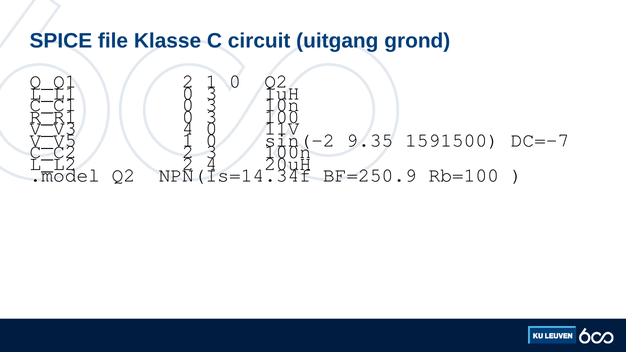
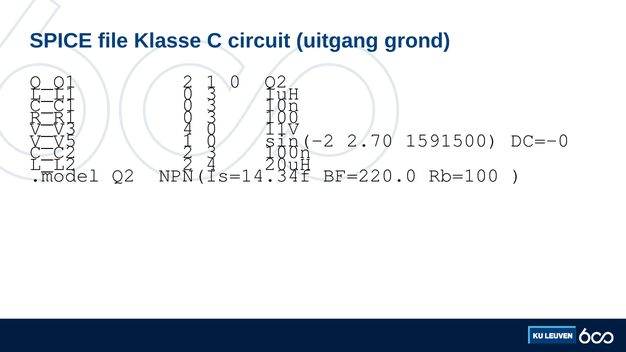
9.35: 9.35 -> 2.70
DC=-7: DC=-7 -> DC=-0
BF=250.9: BF=250.9 -> BF=220.0
